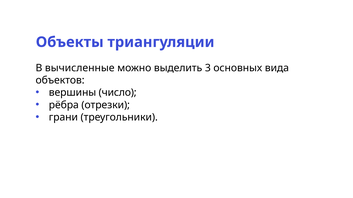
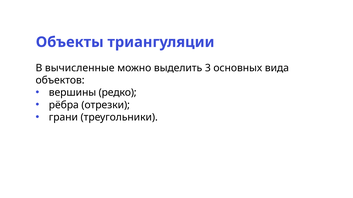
число: число -> редко
